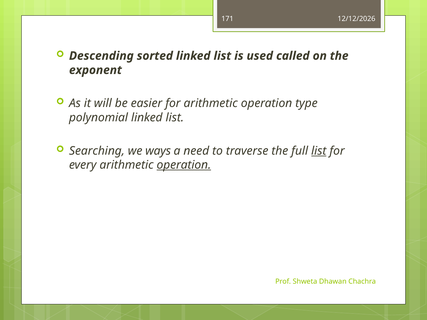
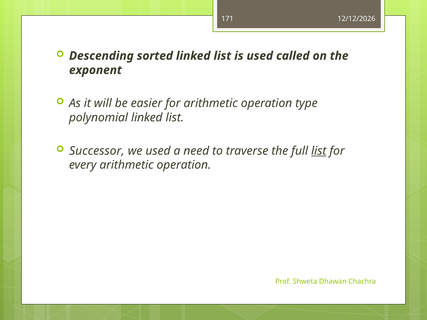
Searching: Searching -> Successor
we ways: ways -> used
operation at (184, 165) underline: present -> none
